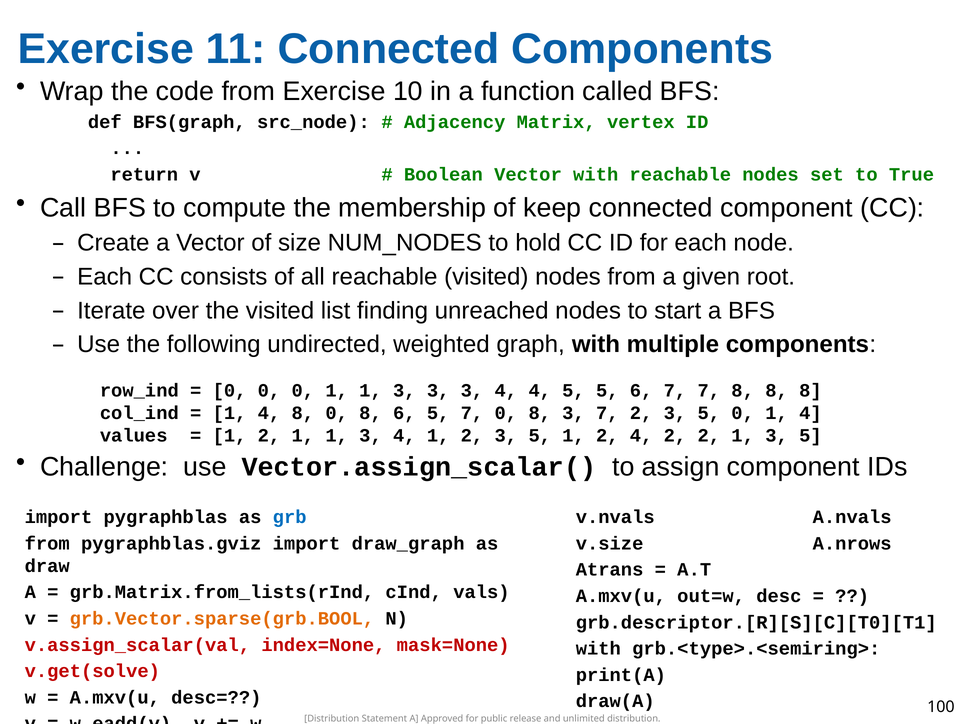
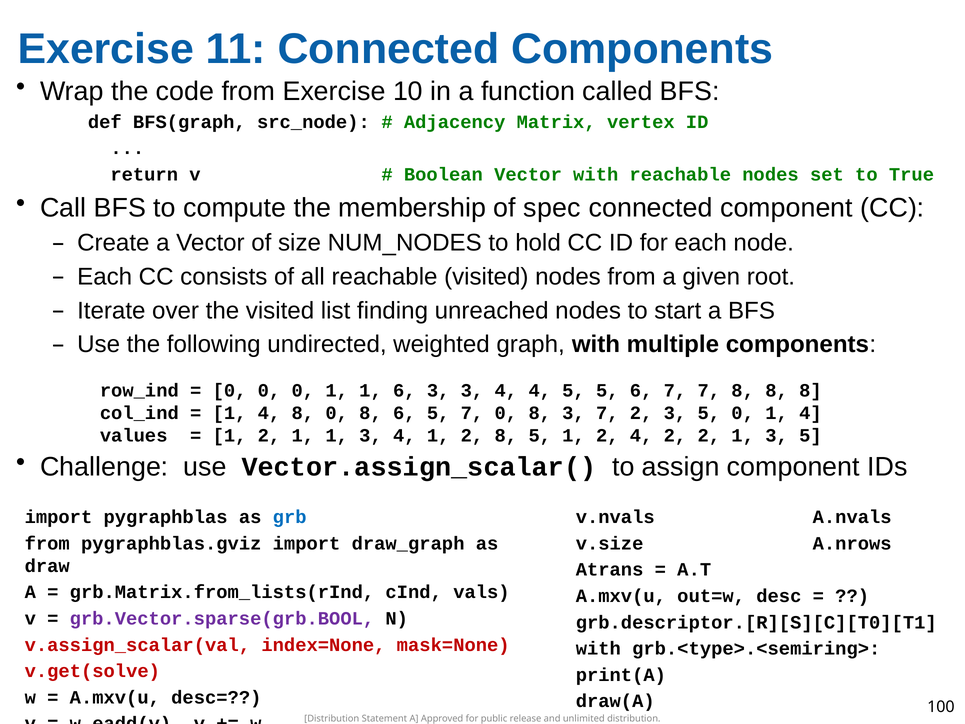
keep: keep -> spec
0 1 1 3: 3 -> 6
1 2 3: 3 -> 8
grb.Vector.sparse(grb.BOOL colour: orange -> purple
